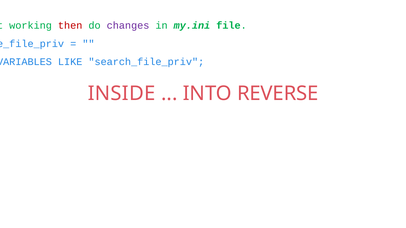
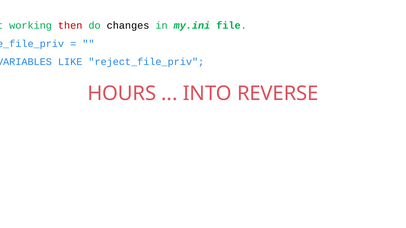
changes colour: purple -> black
search_file_priv: search_file_priv -> reject_file_priv
INSIDE: INSIDE -> HOURS
